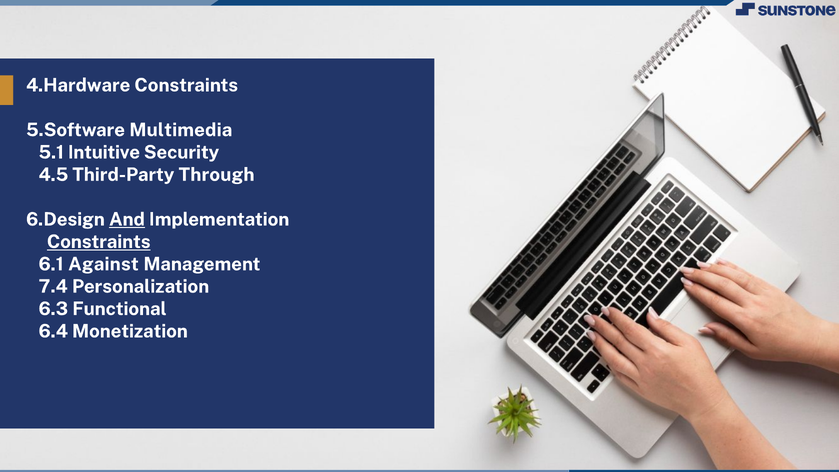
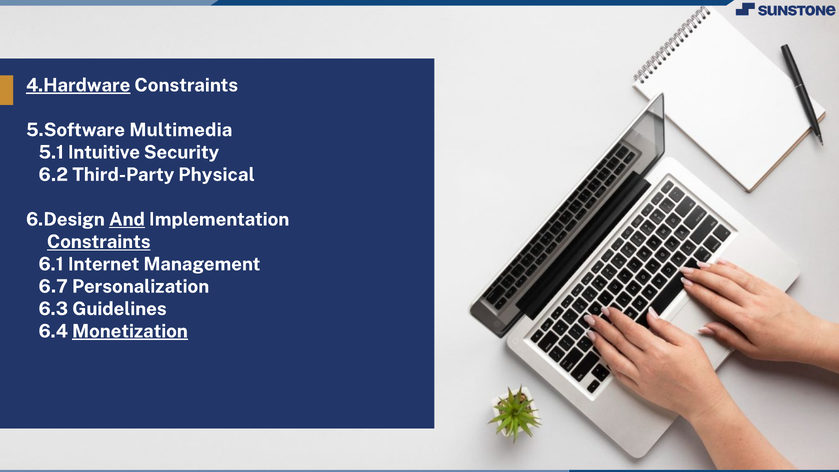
4.Hardware underline: none -> present
4.5: 4.5 -> 6.2
Through: Through -> Physical
Against: Against -> Internet
7.4: 7.4 -> 6.7
Functional: Functional -> Guidelines
Monetization underline: none -> present
